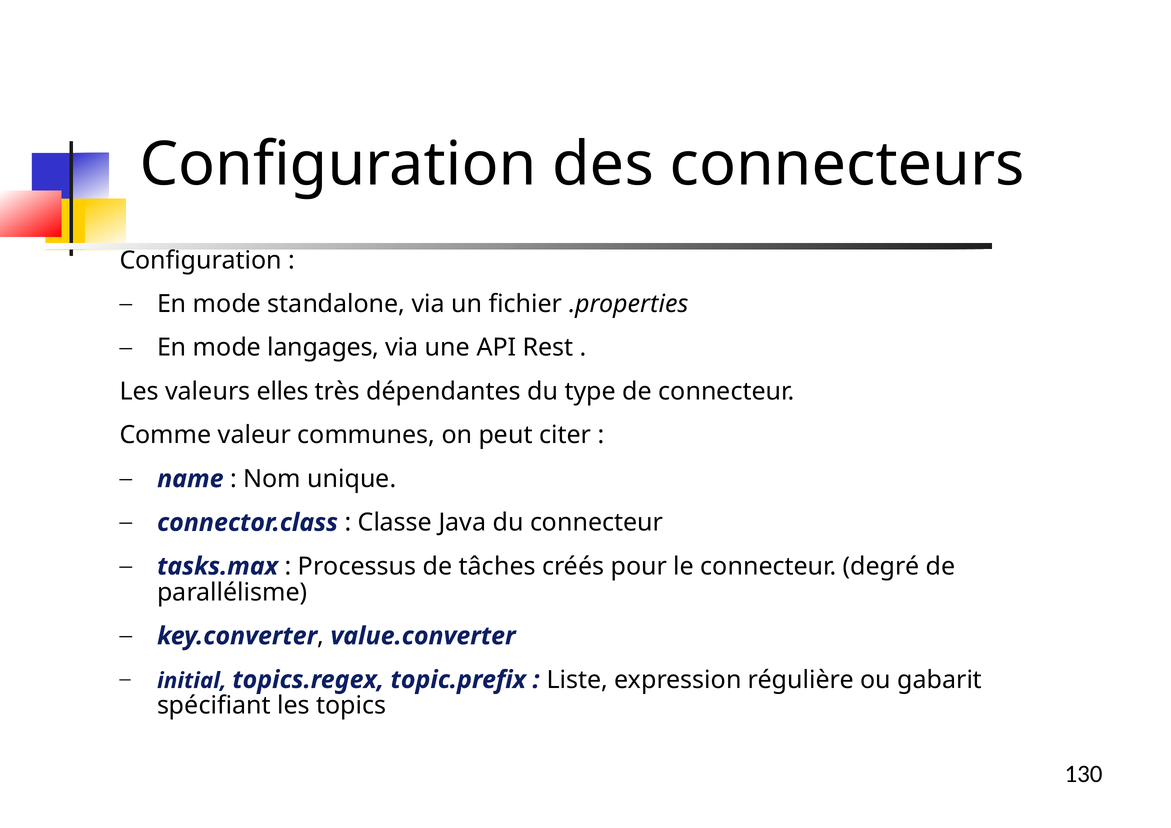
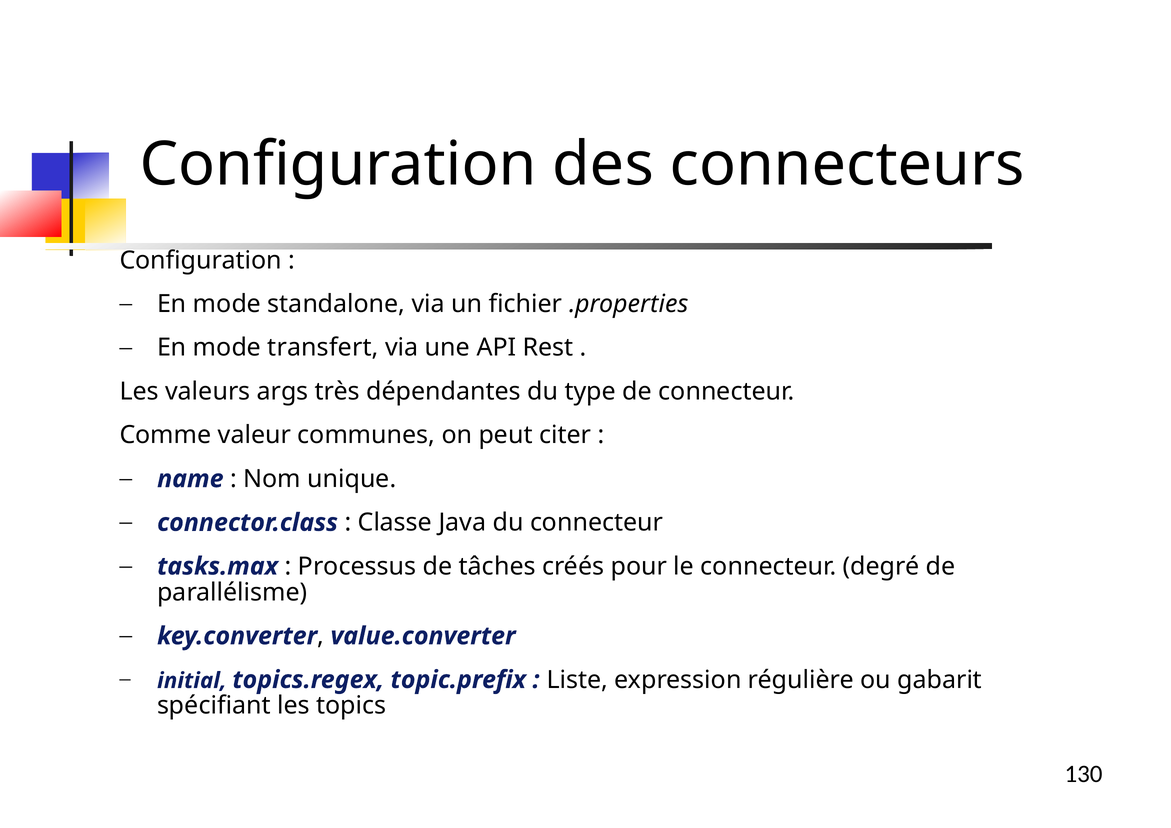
langages: langages -> transfert
elles: elles -> args
